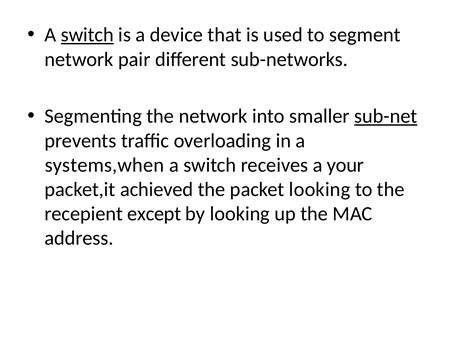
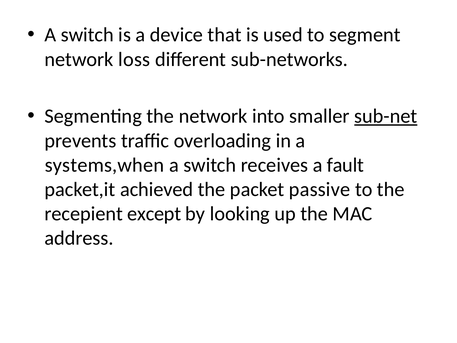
switch at (87, 35) underline: present -> none
pair: pair -> loss
your: your -> fault
packet looking: looking -> passive
